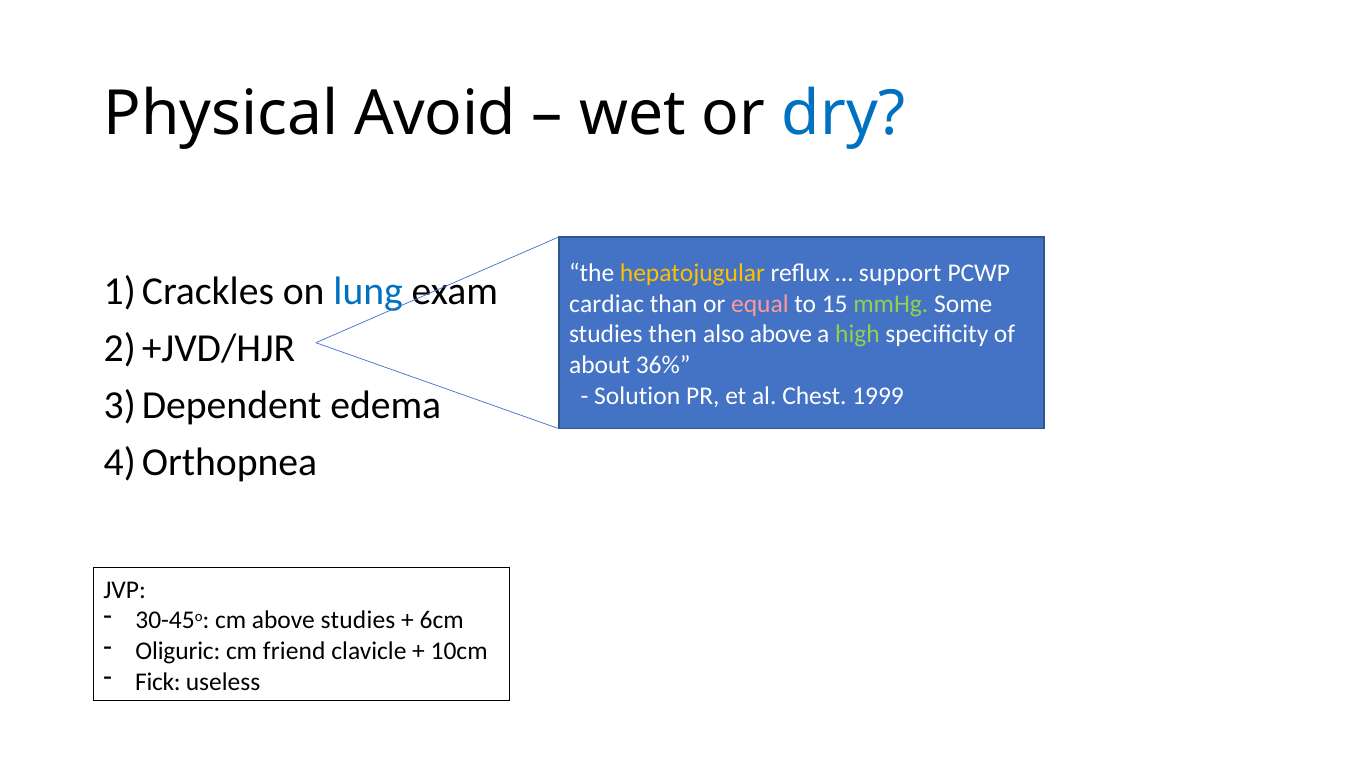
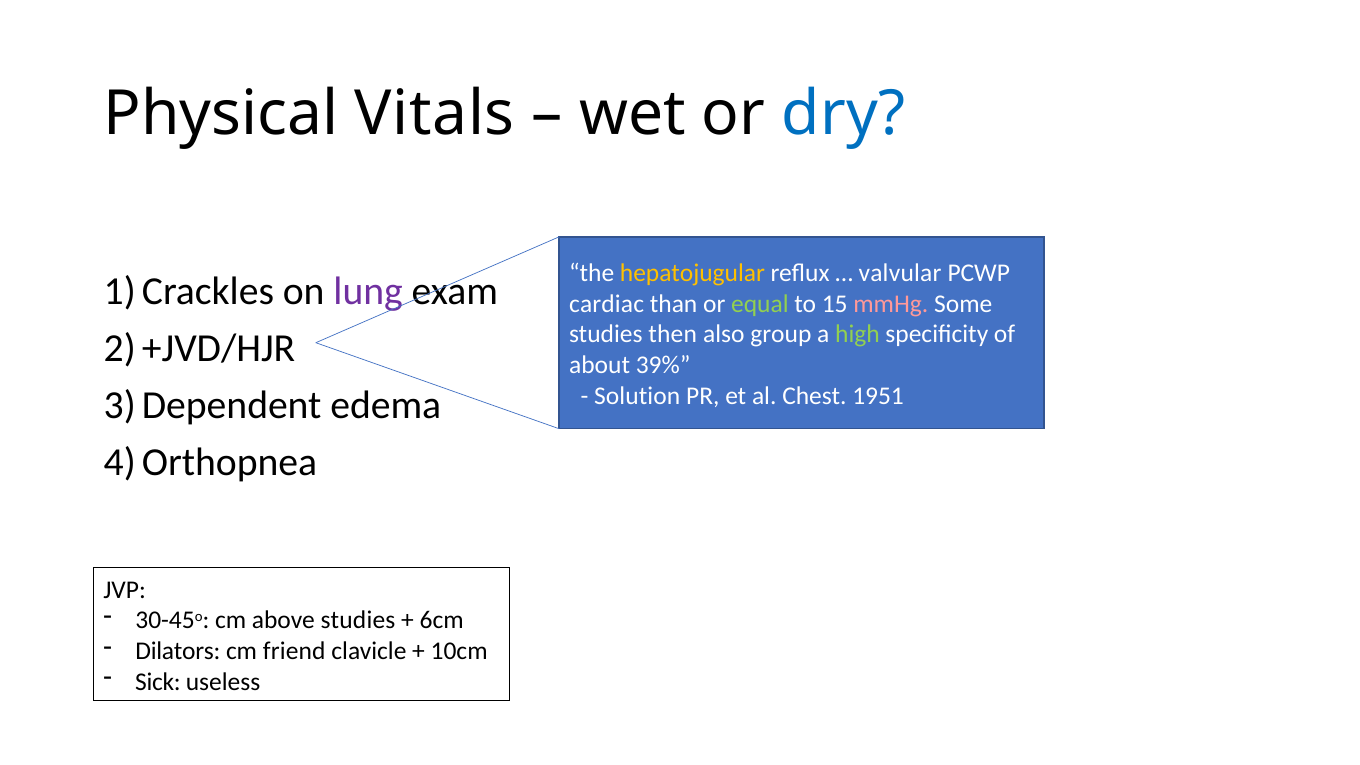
Avoid: Avoid -> Vitals
support: support -> valvular
lung colour: blue -> purple
equal colour: pink -> light green
mmHg colour: light green -> pink
also above: above -> group
36%: 36% -> 39%
1999: 1999 -> 1951
Oliguric: Oliguric -> Dilators
Fick: Fick -> Sick
